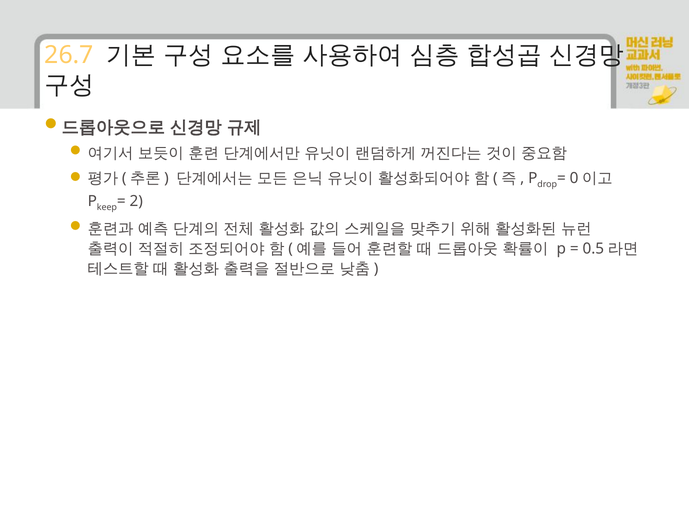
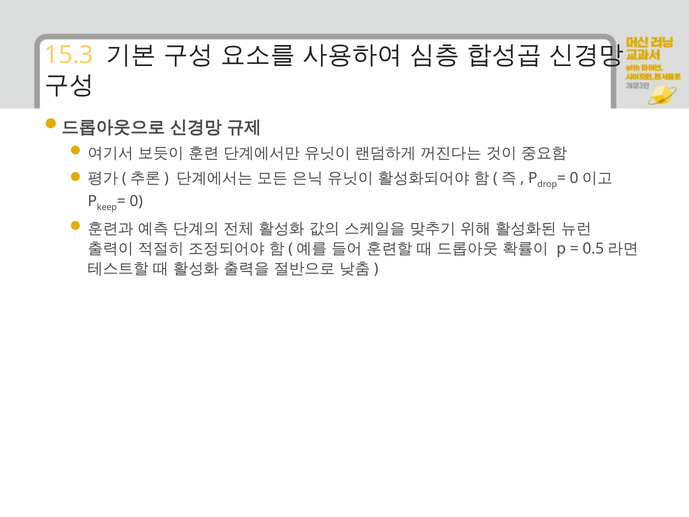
26.7: 26.7 -> 15.3
2: 2 -> 0
